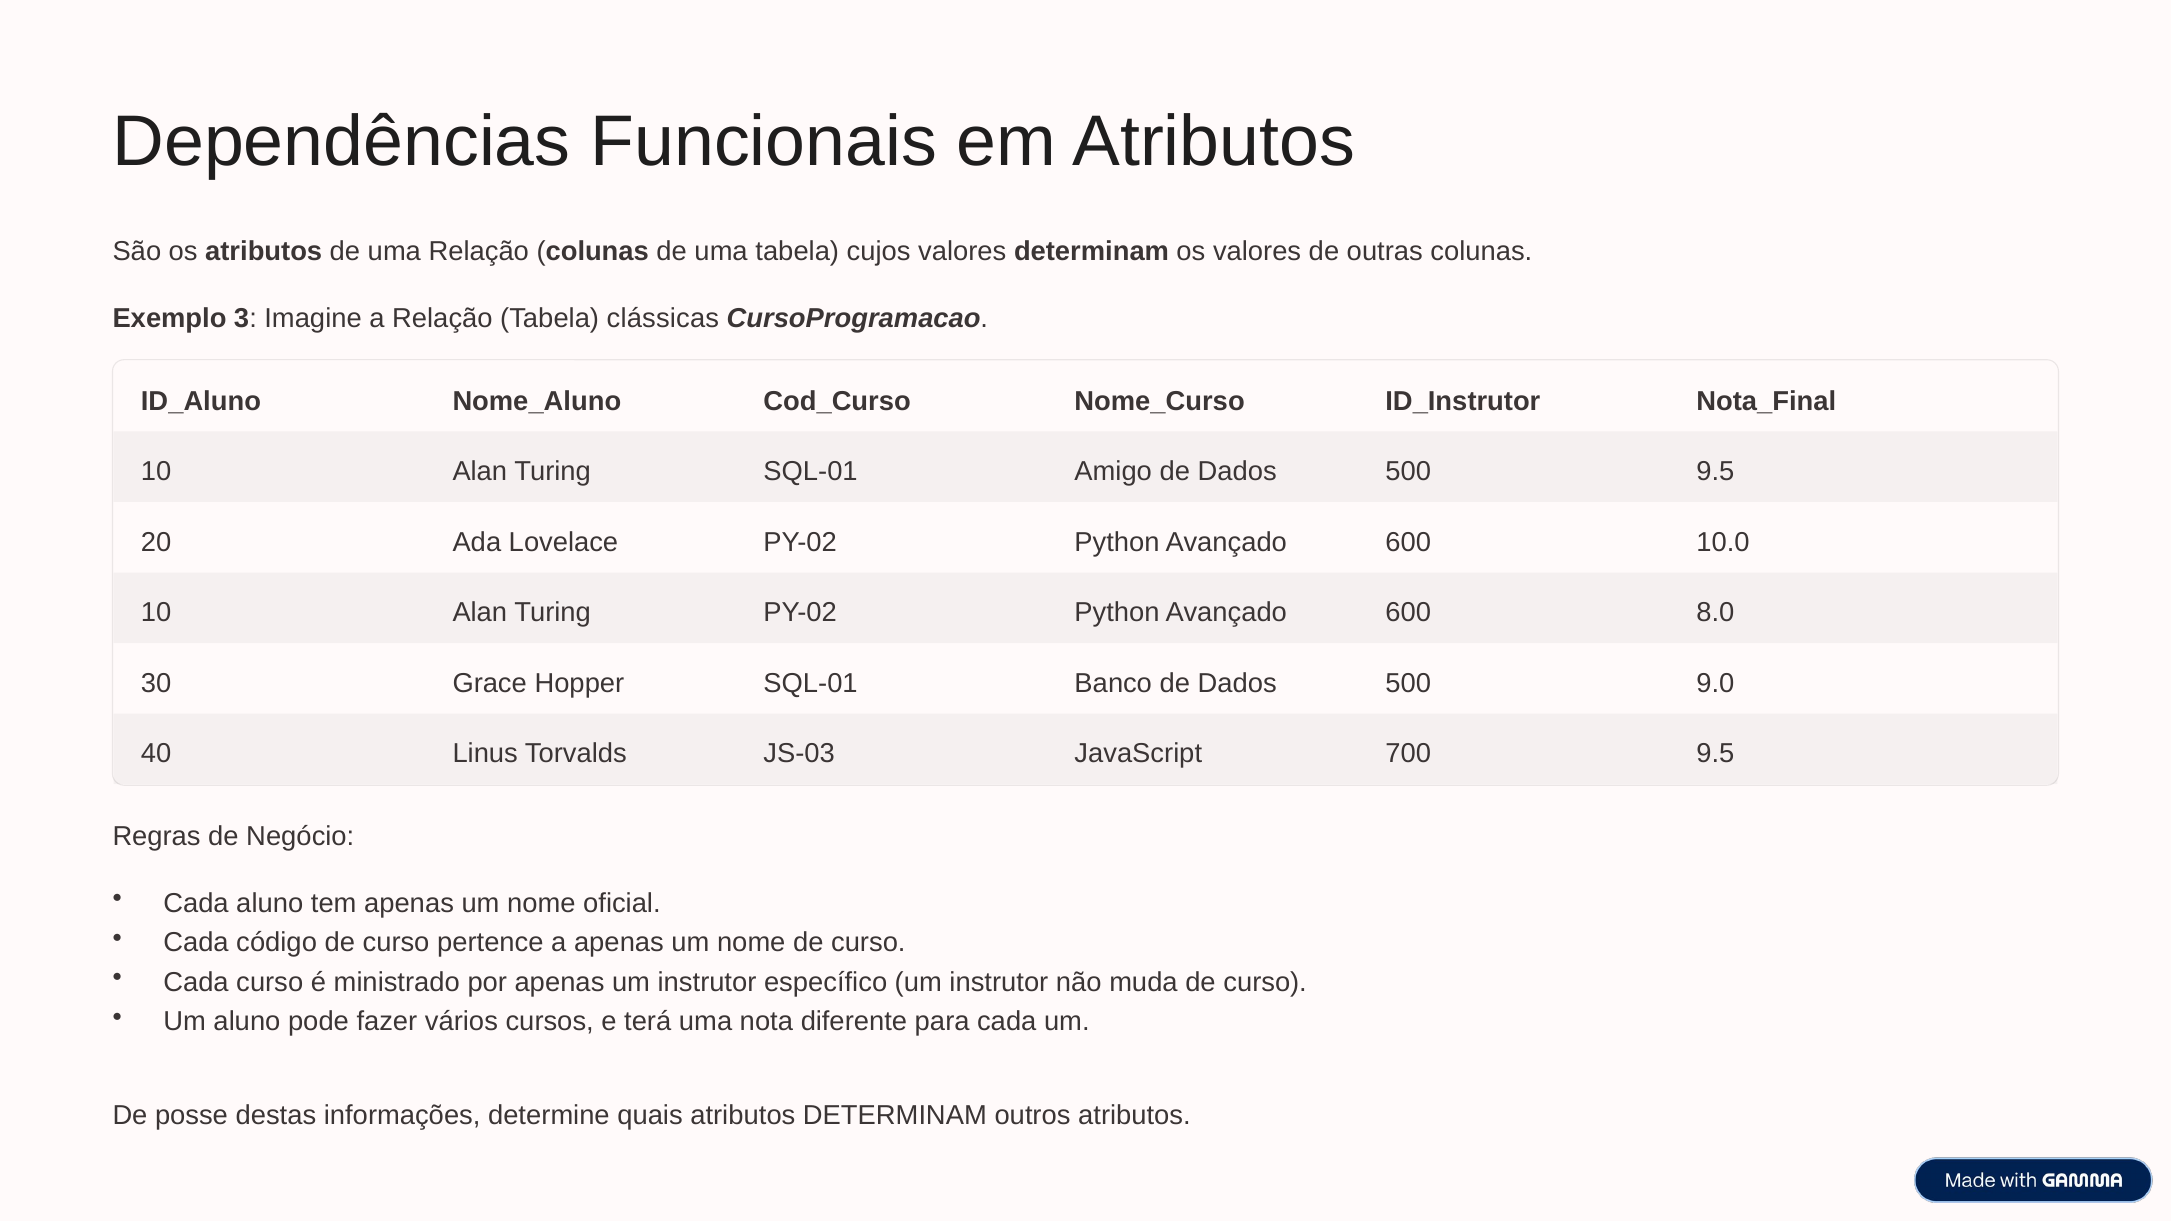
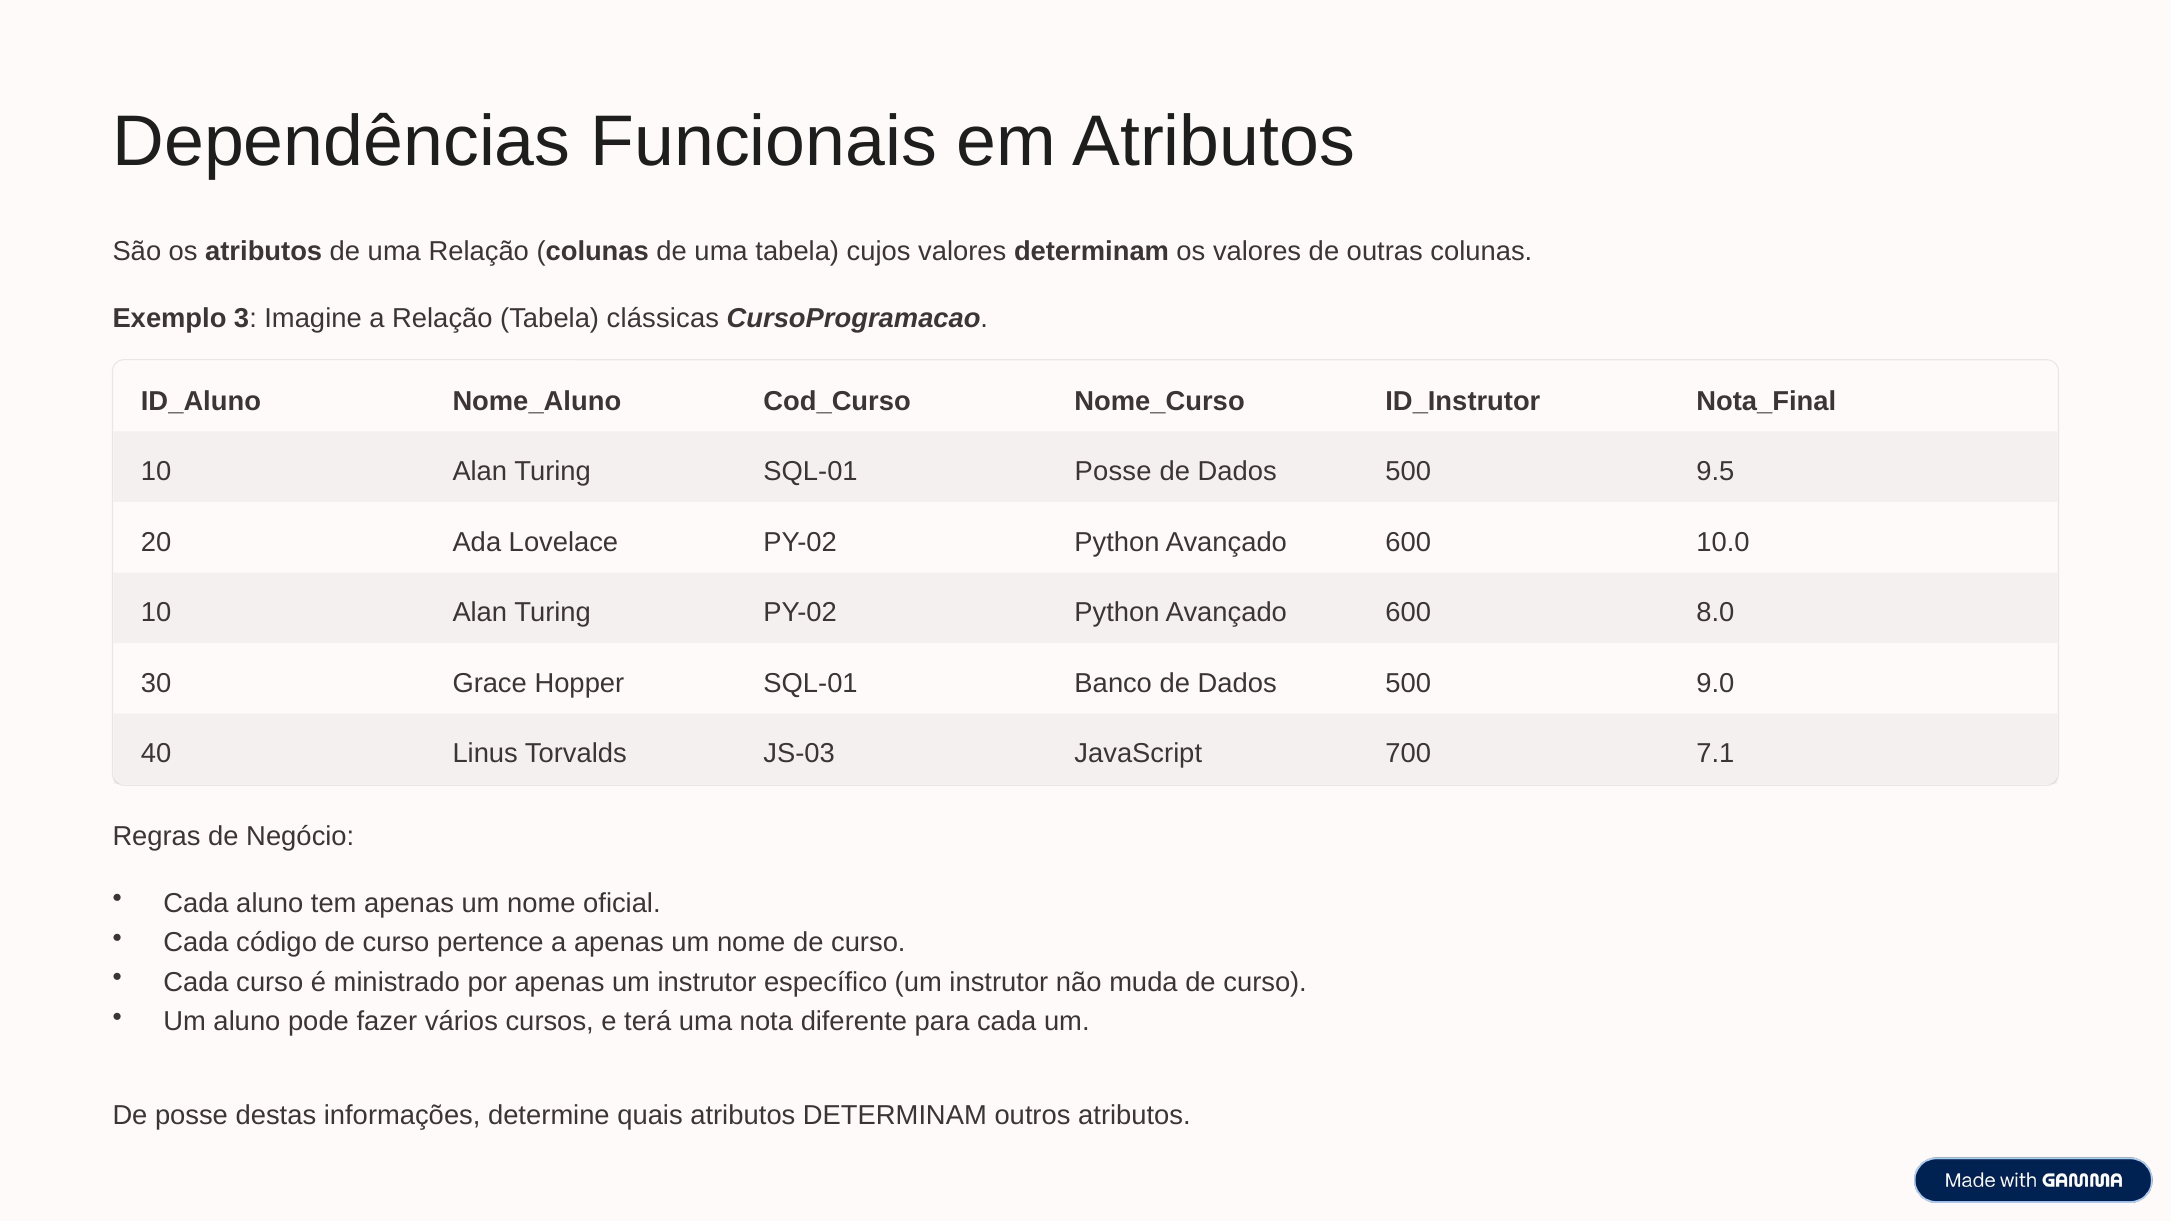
SQL-01 Amigo: Amigo -> Posse
700 9.5: 9.5 -> 7.1
